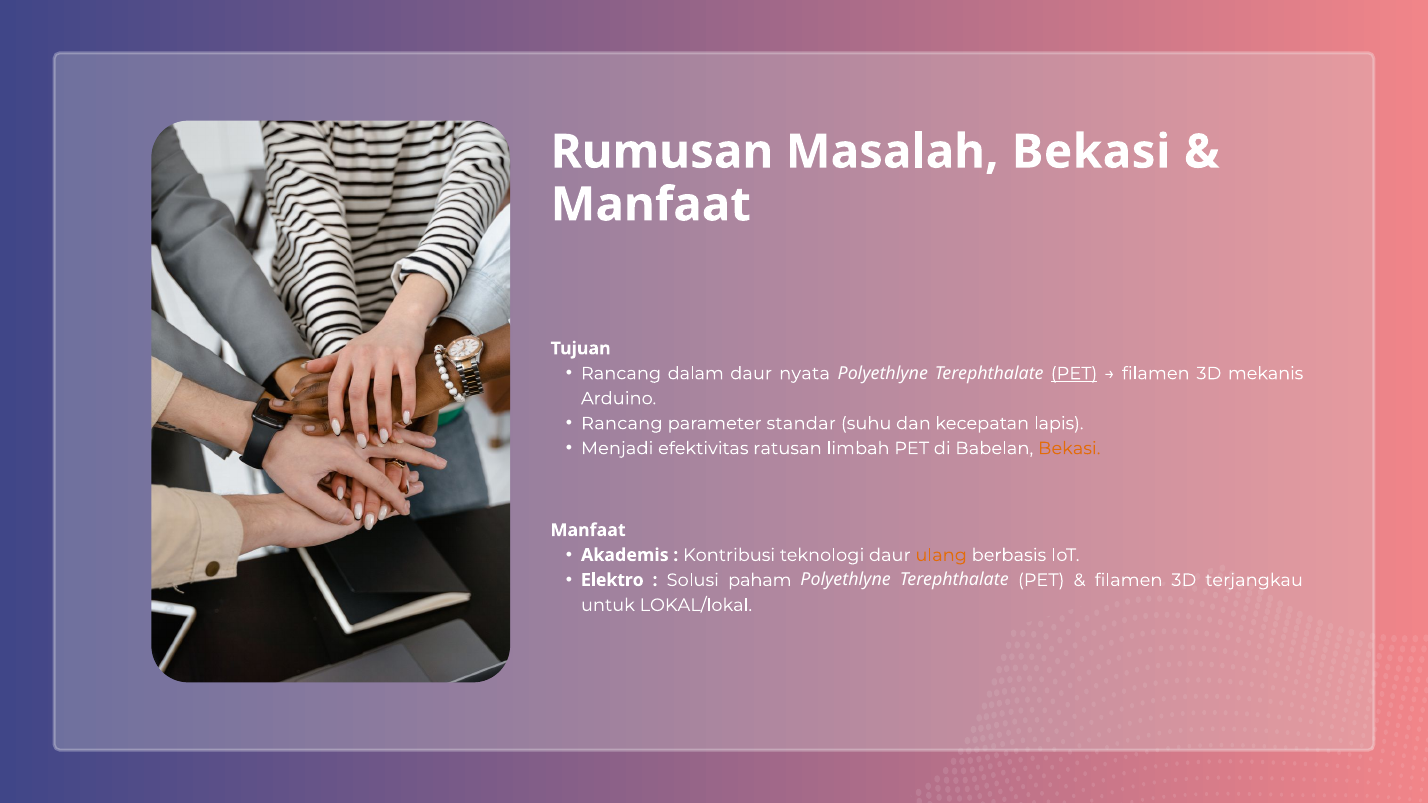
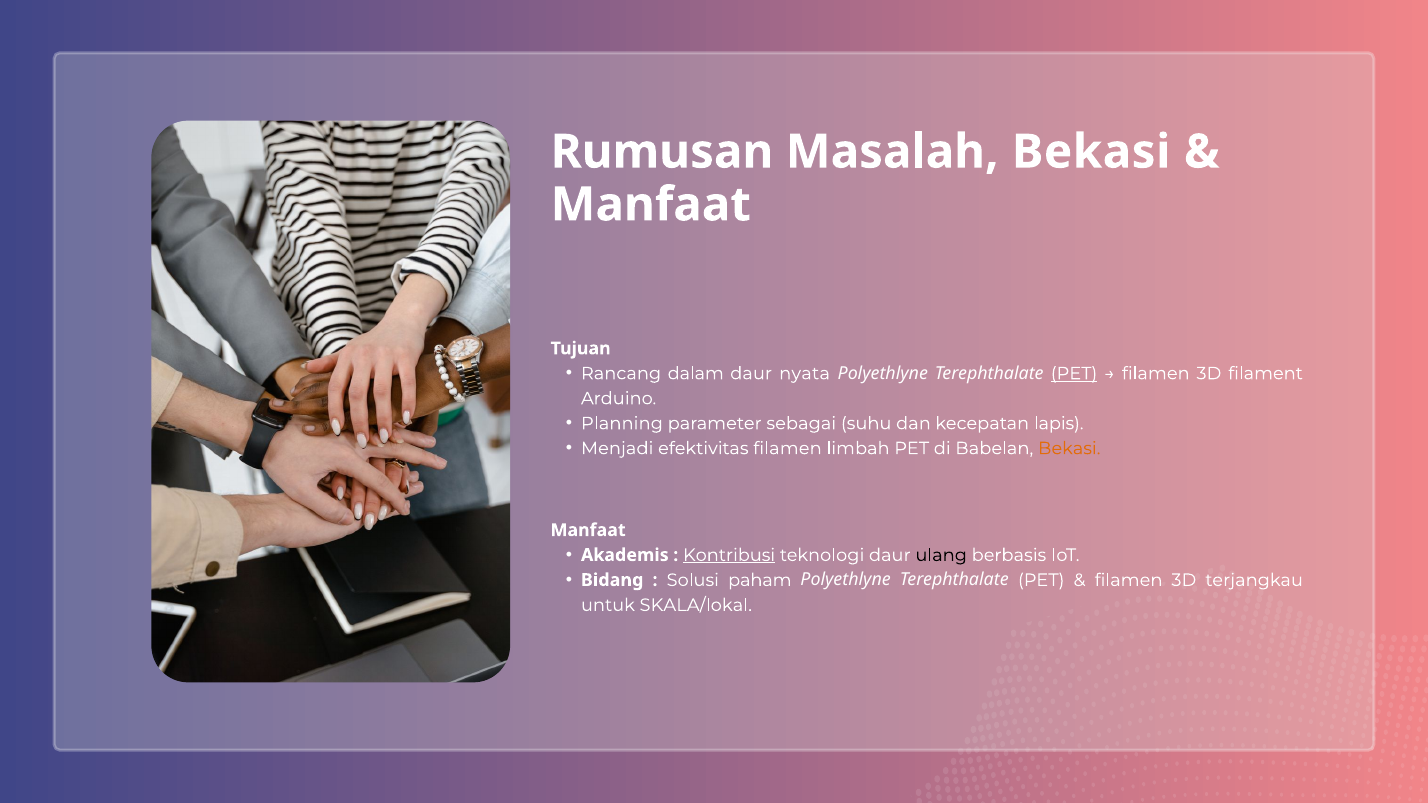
mekanis: mekanis -> filament
Rancang at (622, 423): Rancang -> Planning
standar: standar -> sebagai
efektivitas ratusan: ratusan -> filamen
Kontribusi underline: none -> present
ulang colour: orange -> black
Elektro: Elektro -> Bidang
LOKAL/lokal: LOKAL/lokal -> SKALA/lokal
